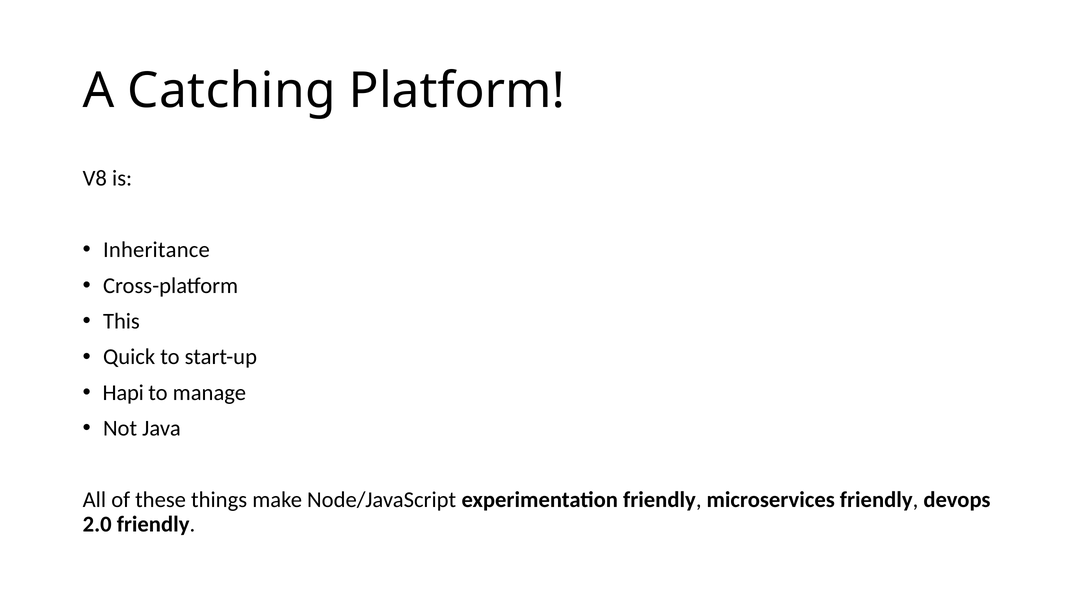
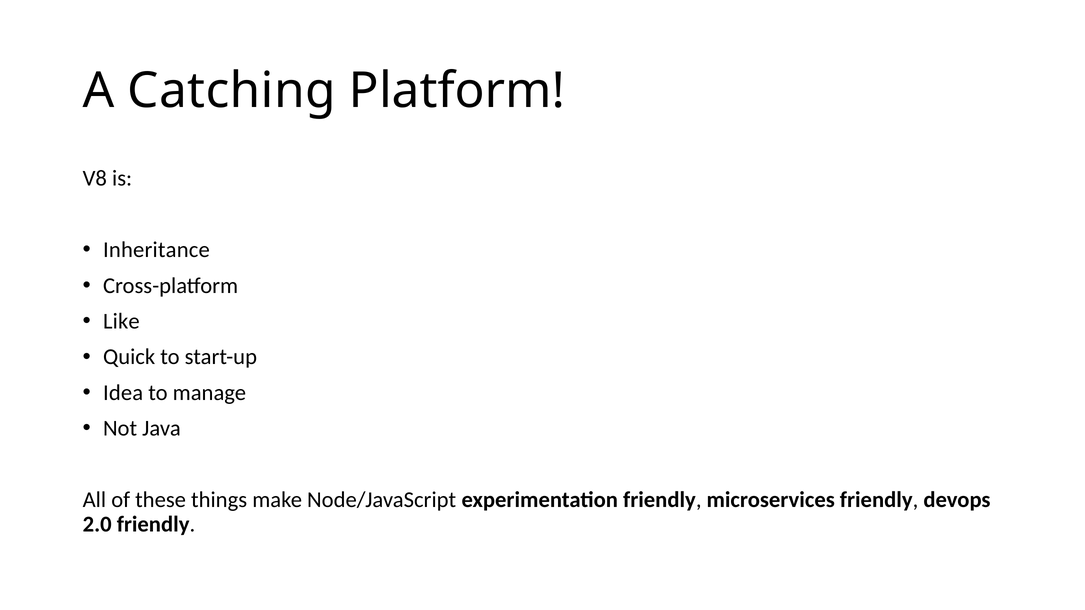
This: This -> Like
Hapi: Hapi -> Idea
